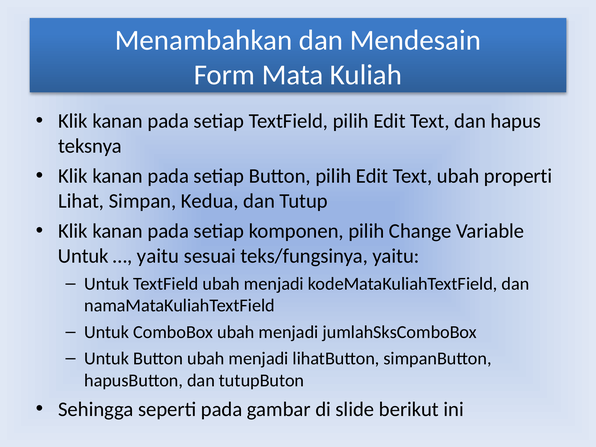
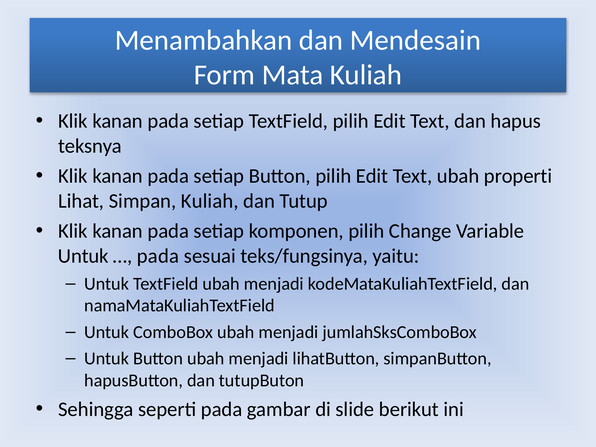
Simpan Kedua: Kedua -> Kuliah
yaitu at (158, 256): yaitu -> pada
